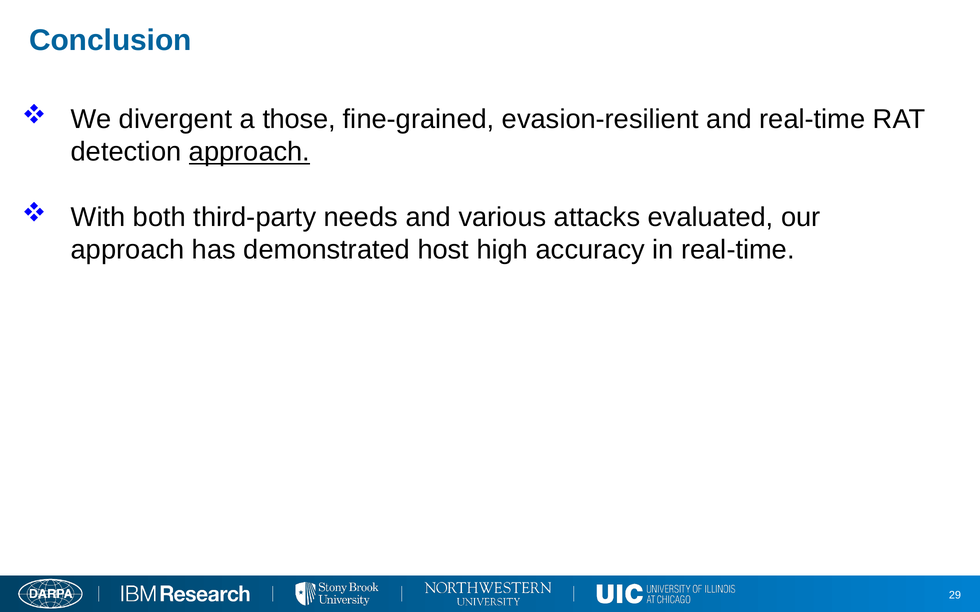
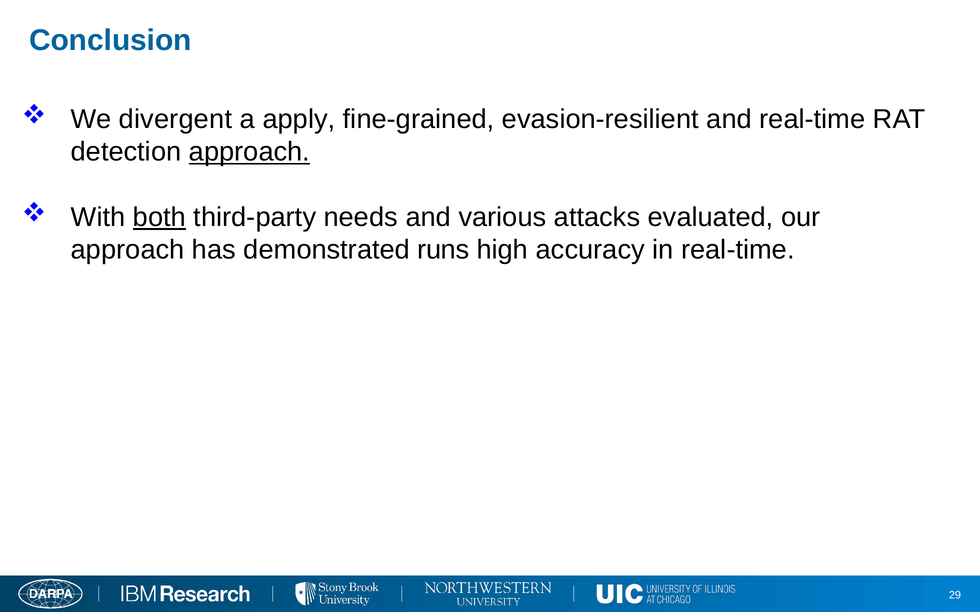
those: those -> apply
both underline: none -> present
host: host -> runs
